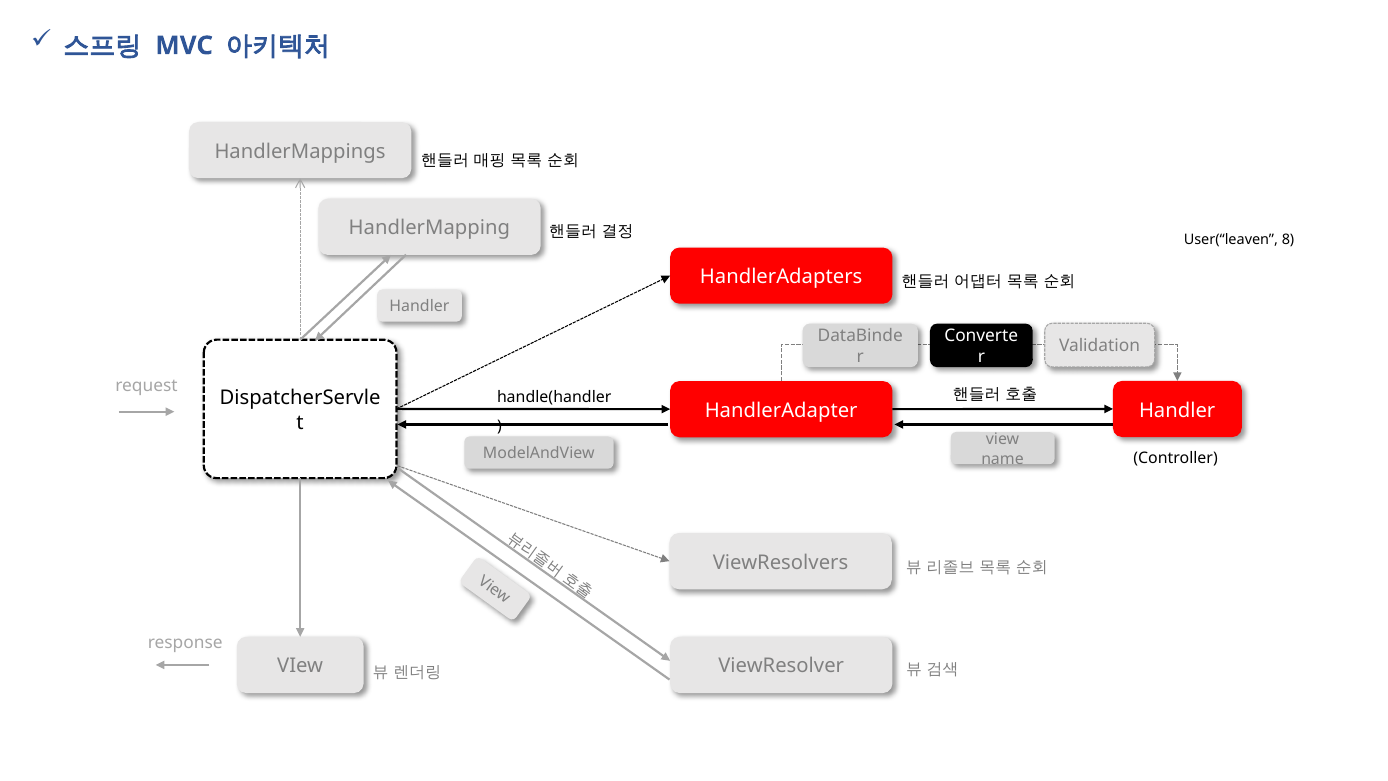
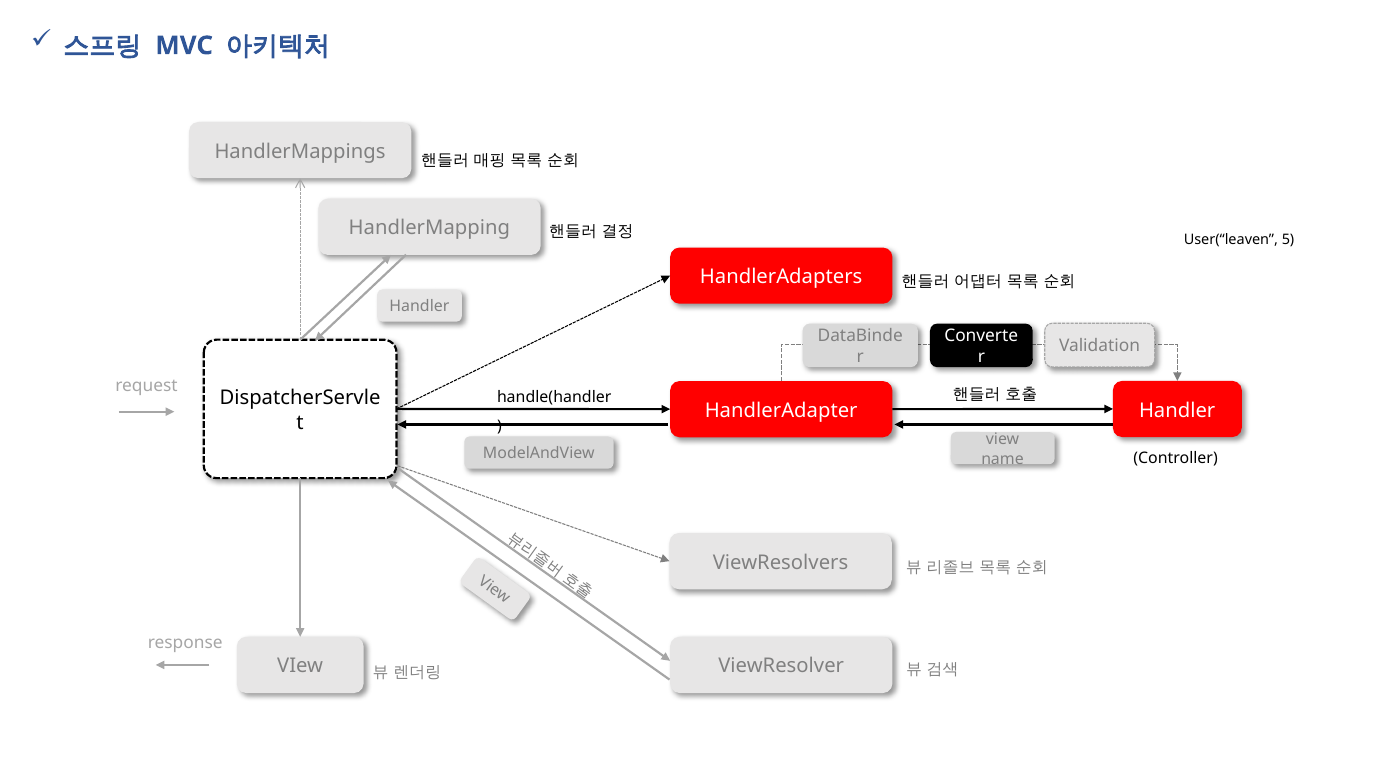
8: 8 -> 5
